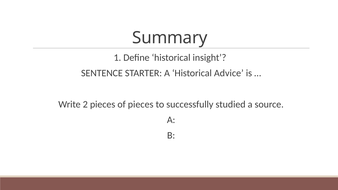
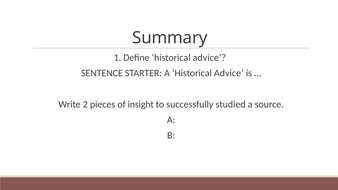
Define historical insight: insight -> advice
of pieces: pieces -> insight
